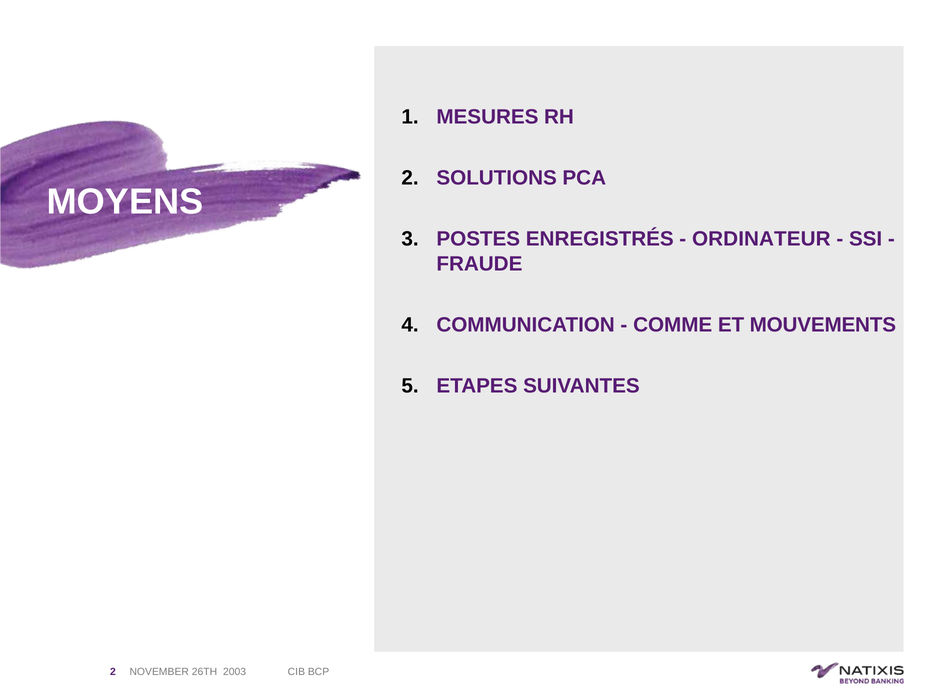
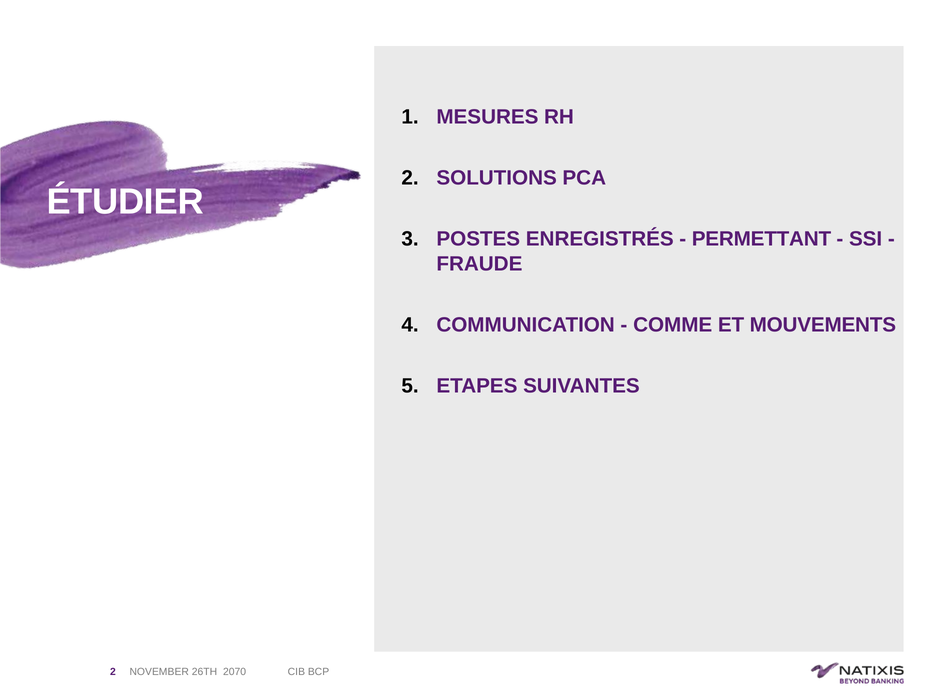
MOYENS: MOYENS -> ÉTUDIER
ORDINATEUR: ORDINATEUR -> PERMETTANT
2003: 2003 -> 2070
